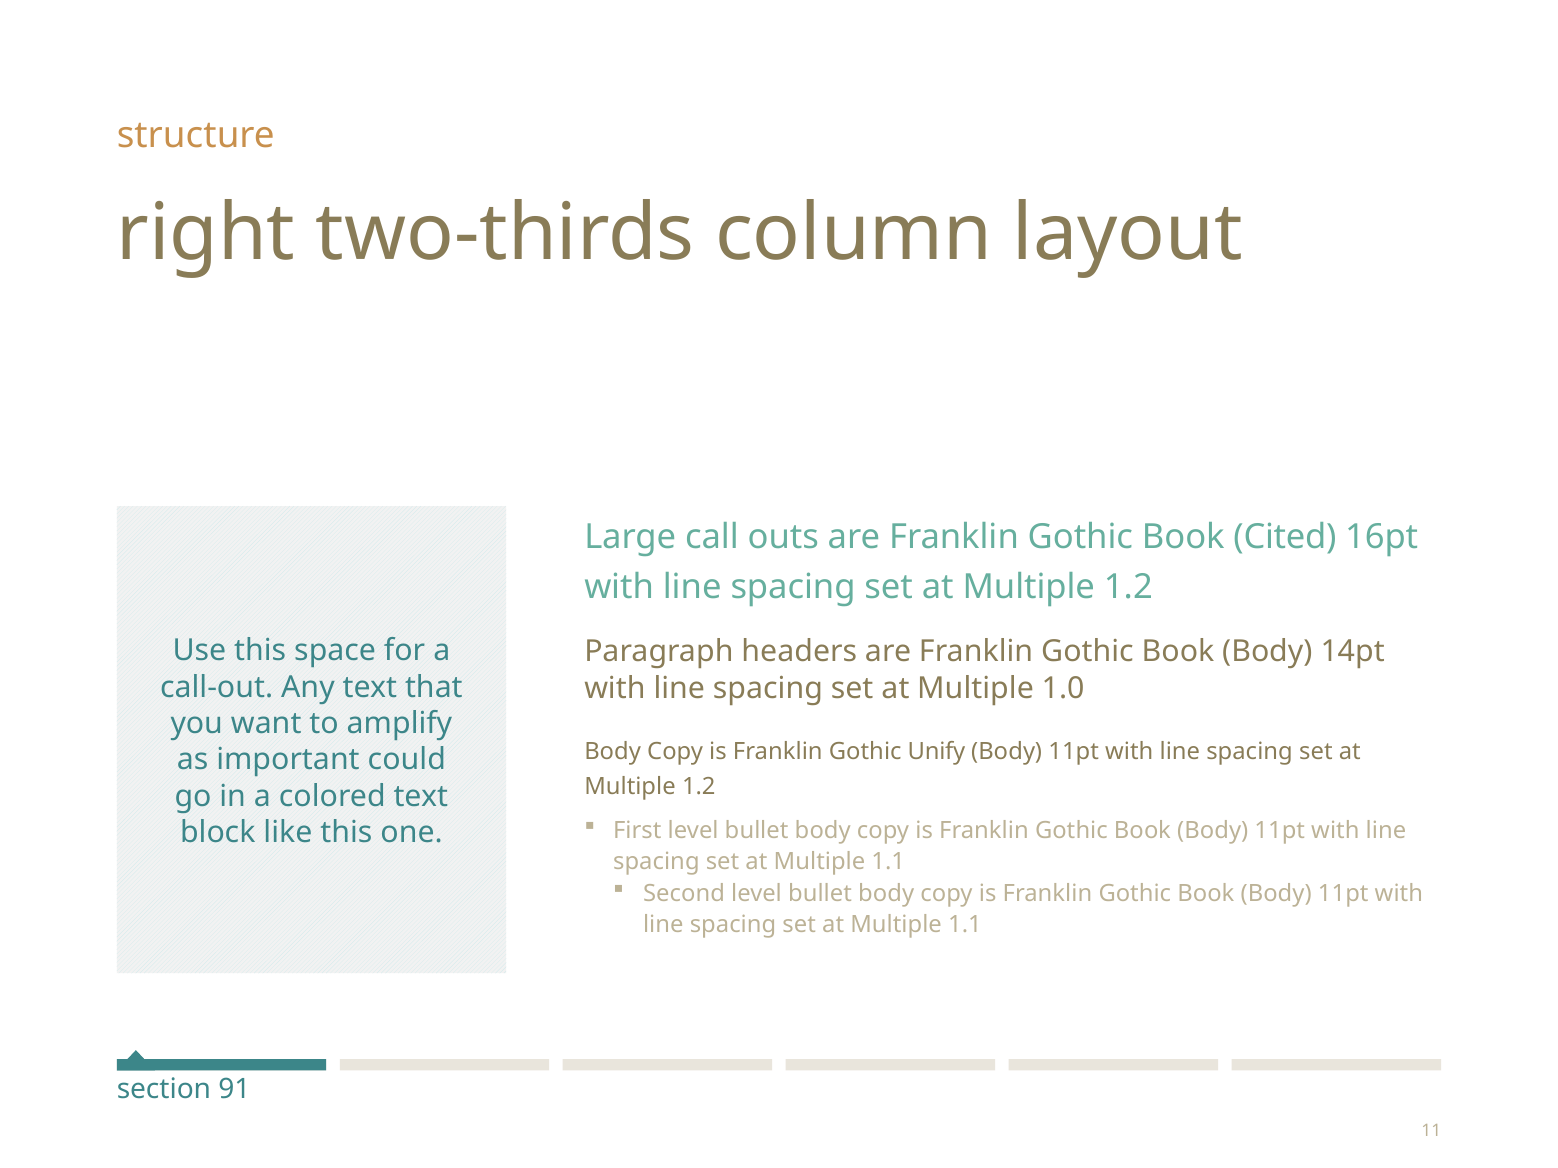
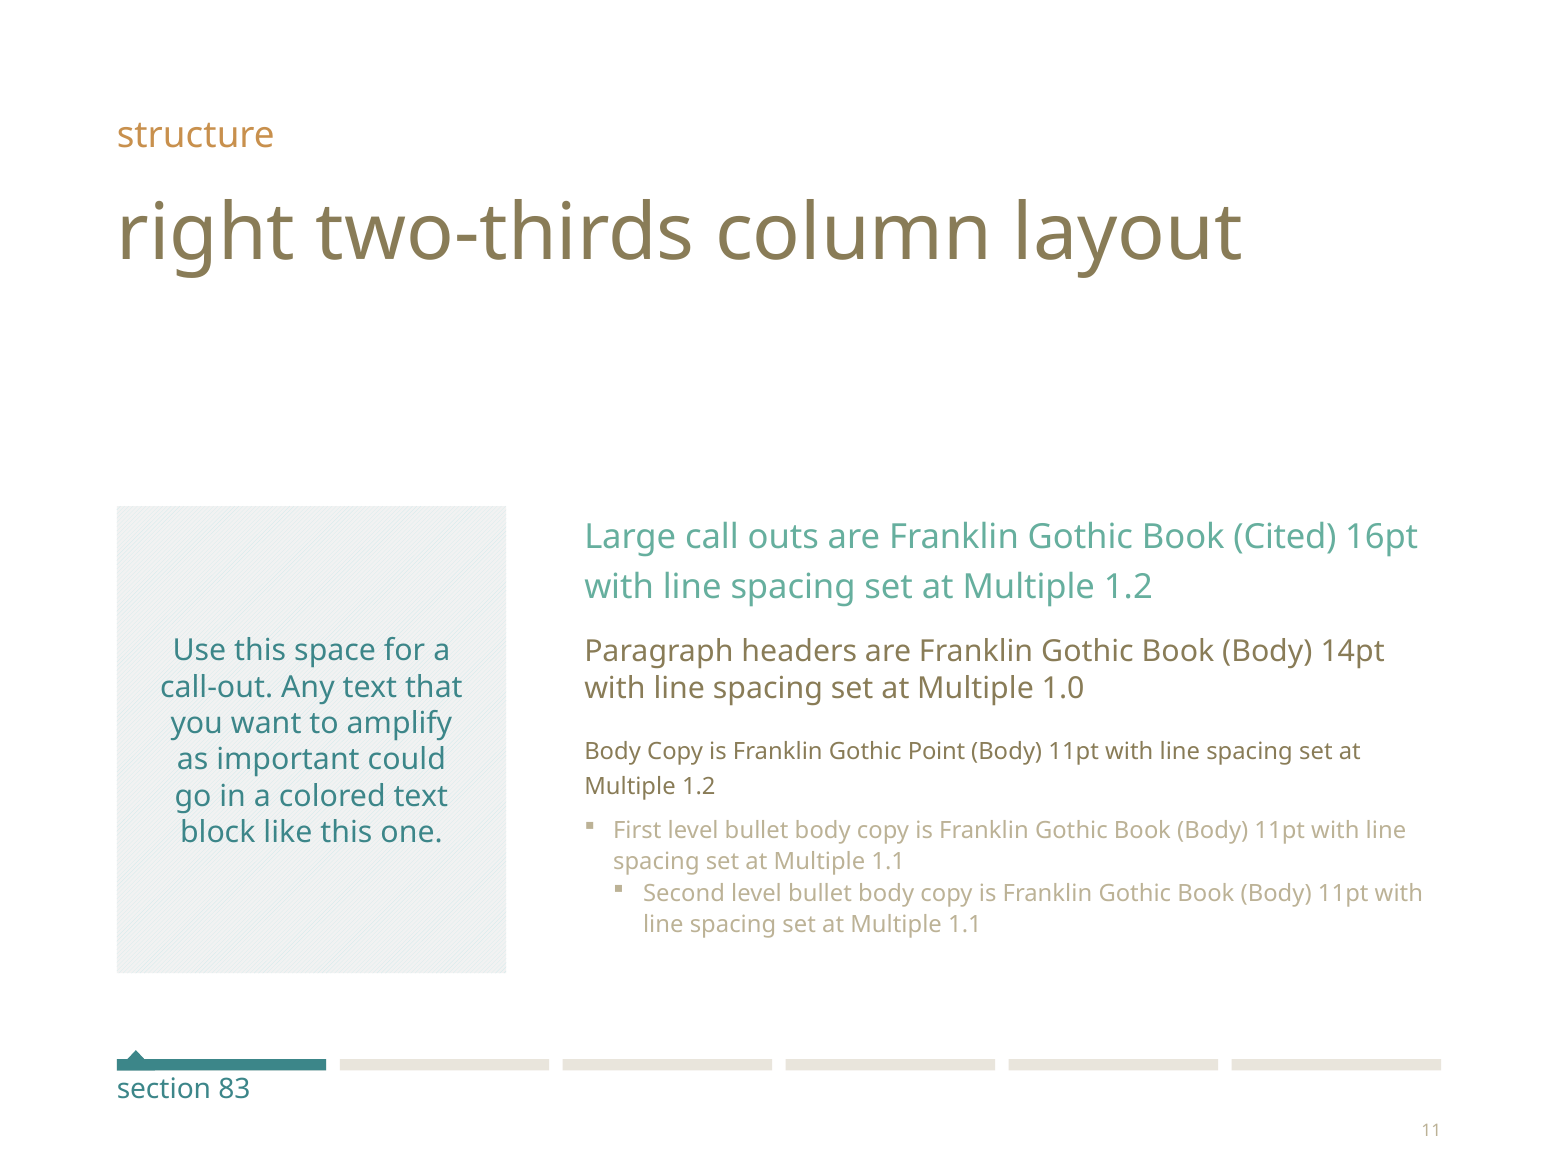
Unify: Unify -> Point
91: 91 -> 83
